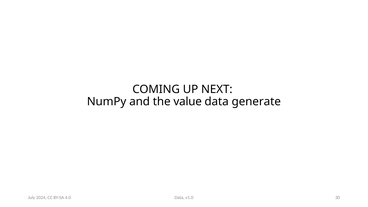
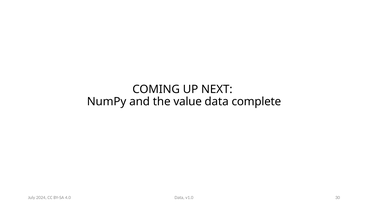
generate: generate -> complete
